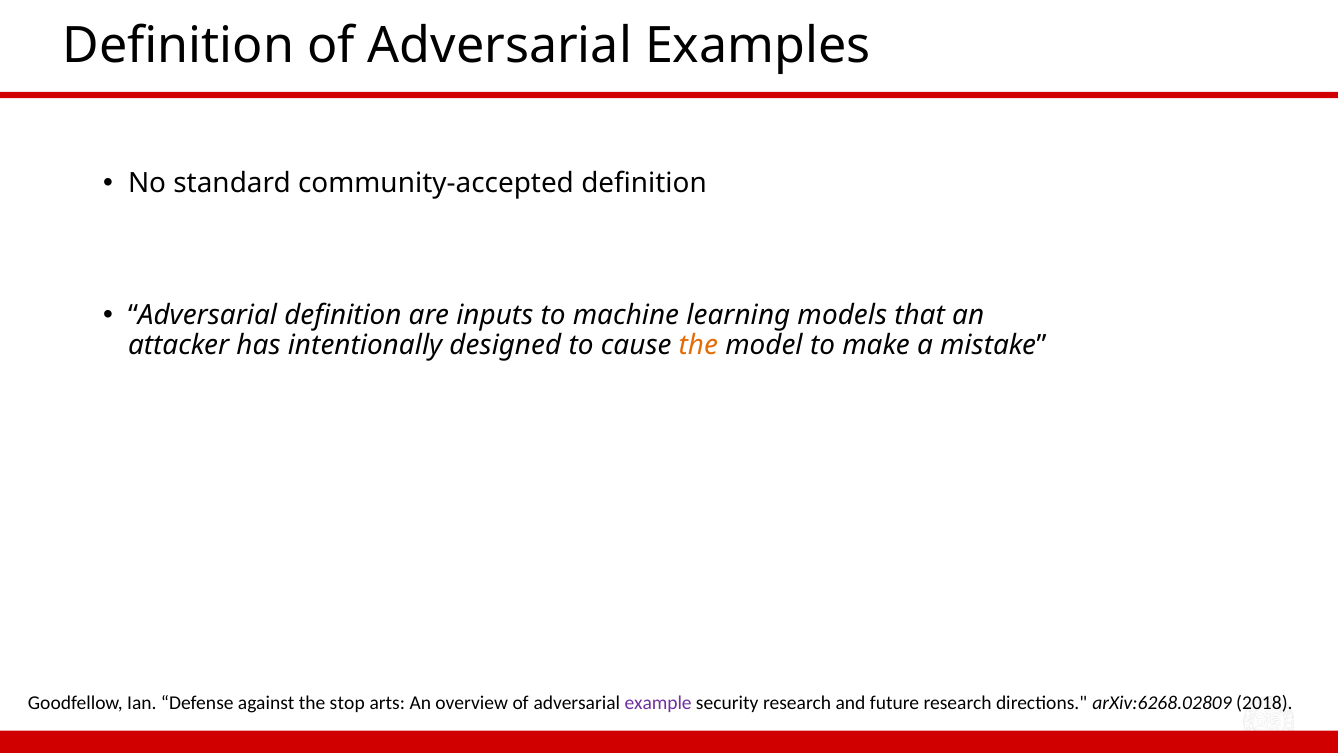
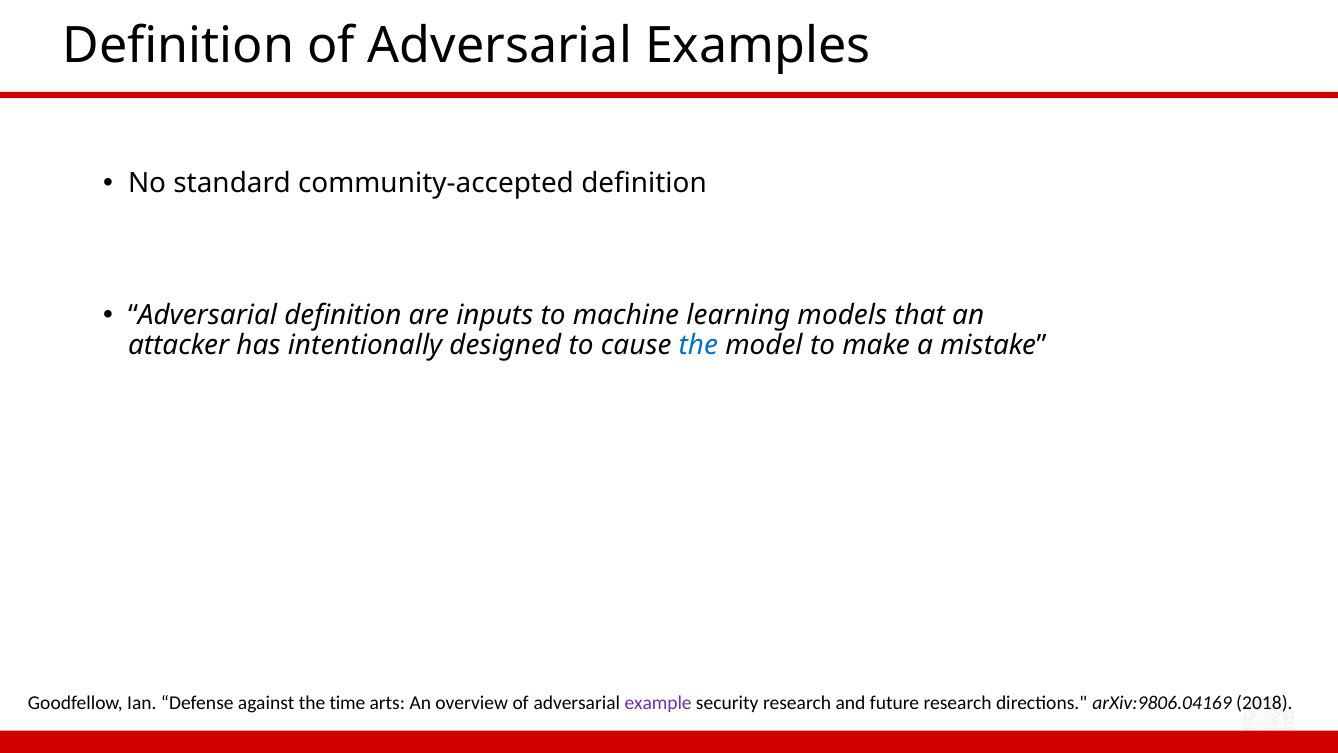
the at (698, 345) colour: orange -> blue
stop: stop -> time
arXiv:6268.02809: arXiv:6268.02809 -> arXiv:9806.04169
